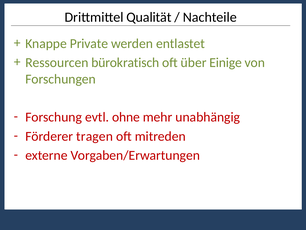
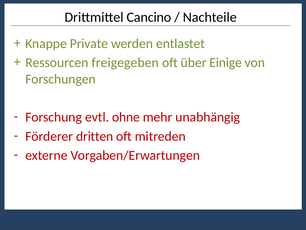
Qualität: Qualität -> Cancino
bürokratisch: bürokratisch -> freigegeben
tragen: tragen -> dritten
